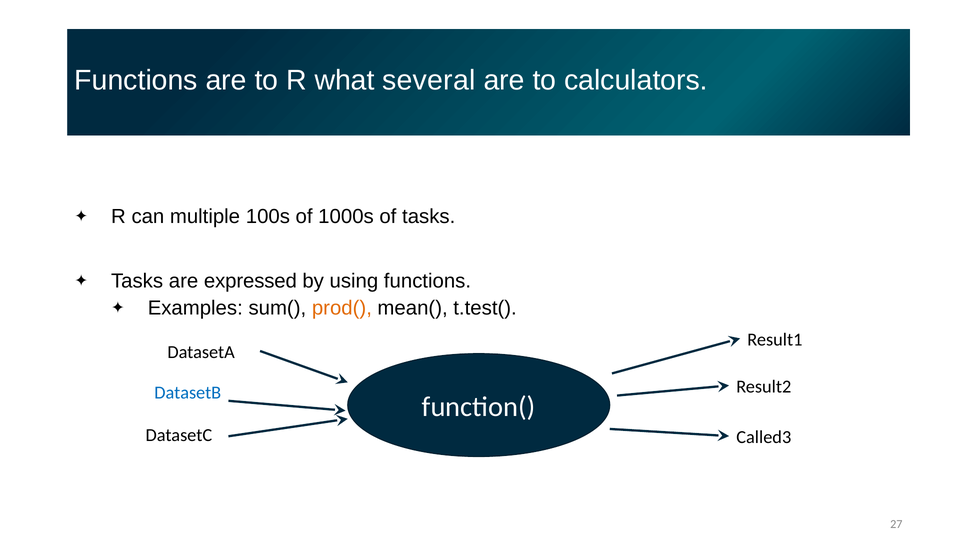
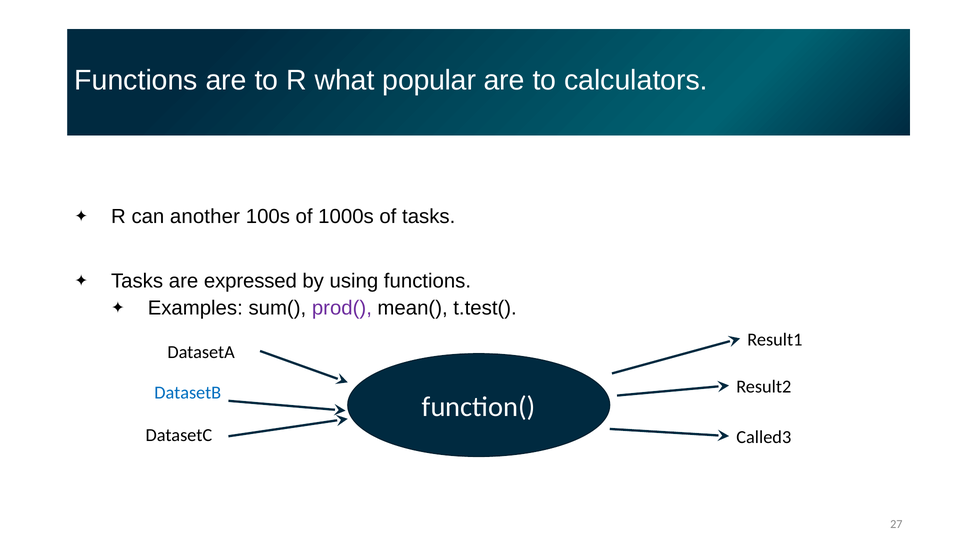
several: several -> popular
multiple: multiple -> another
prod( colour: orange -> purple
